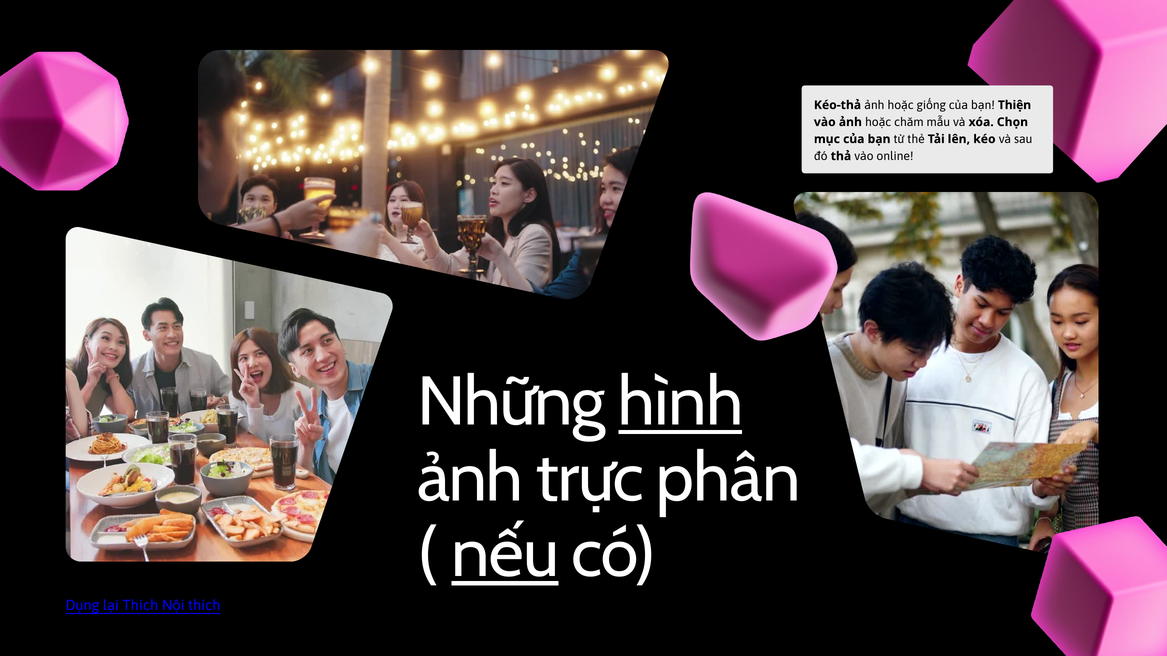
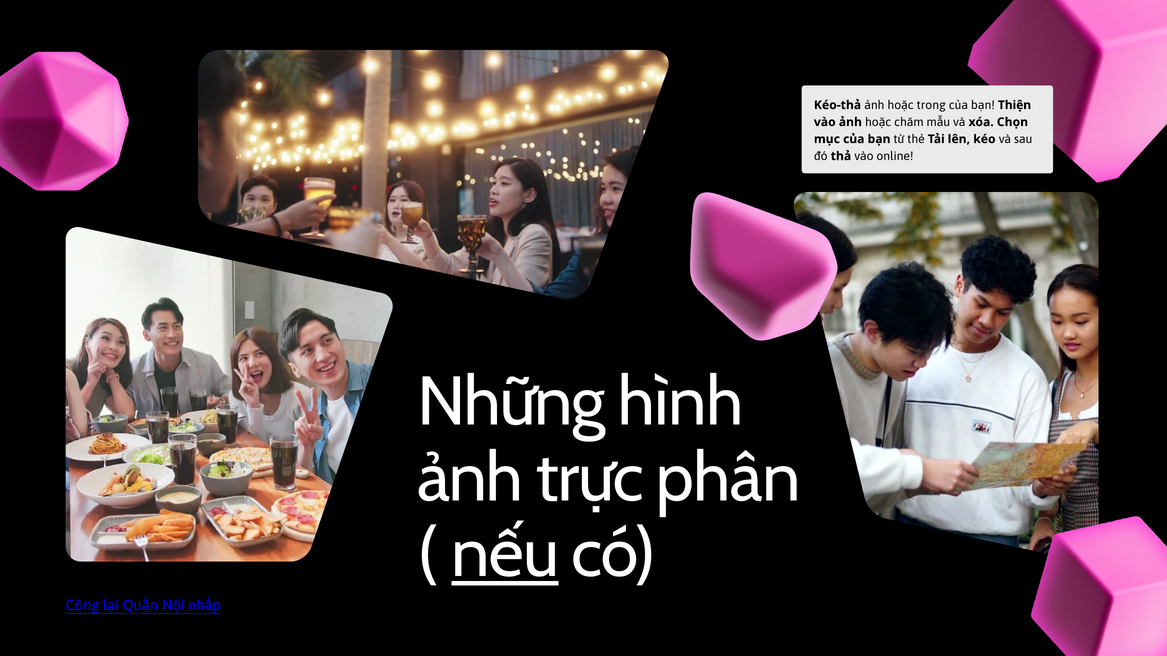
giống: giống -> trong
hình underline: present -> none
Dụng: Dụng -> Công
lại Thích: Thích -> Quần
Nội thích: thích -> nhấp
